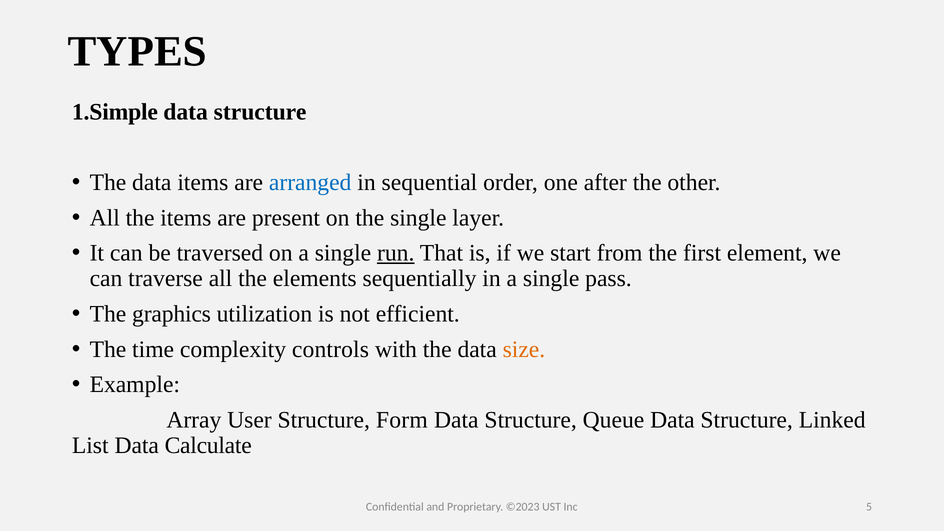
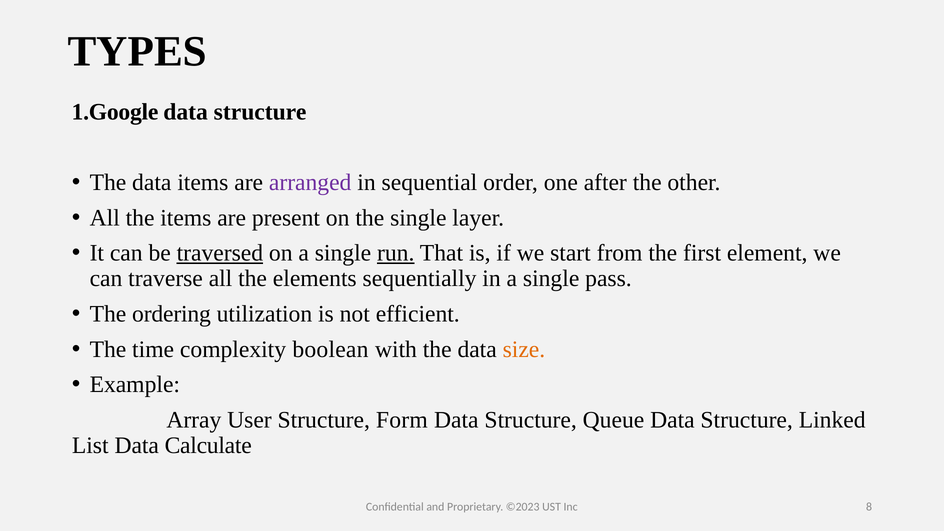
1.Simple: 1.Simple -> 1.Google
arranged colour: blue -> purple
traversed underline: none -> present
graphics: graphics -> ordering
controls: controls -> boolean
5: 5 -> 8
